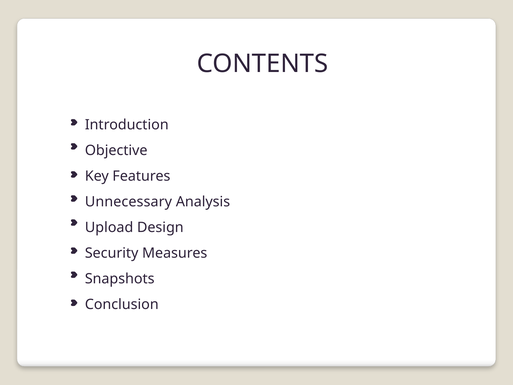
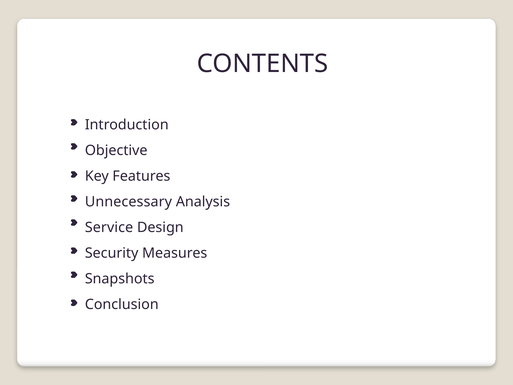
Upload: Upload -> Service
